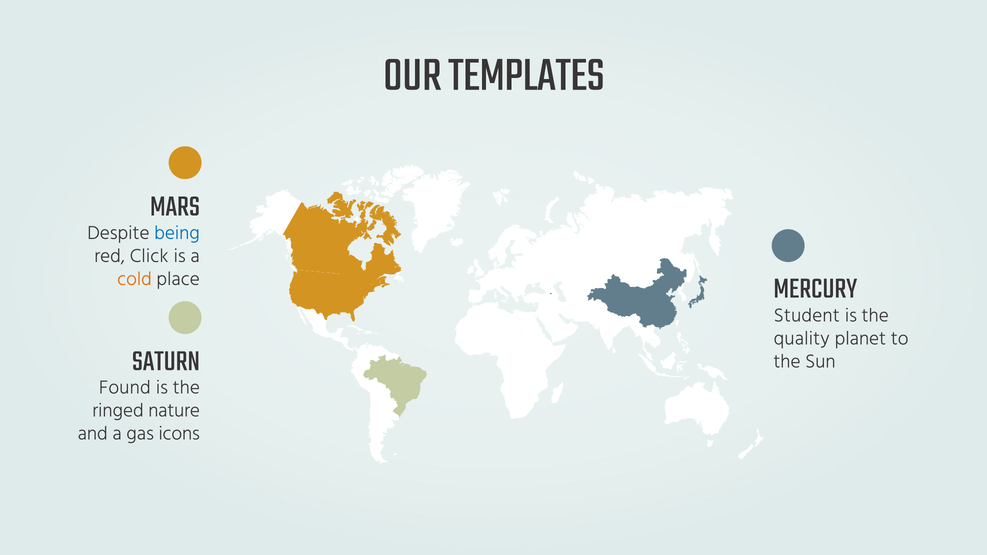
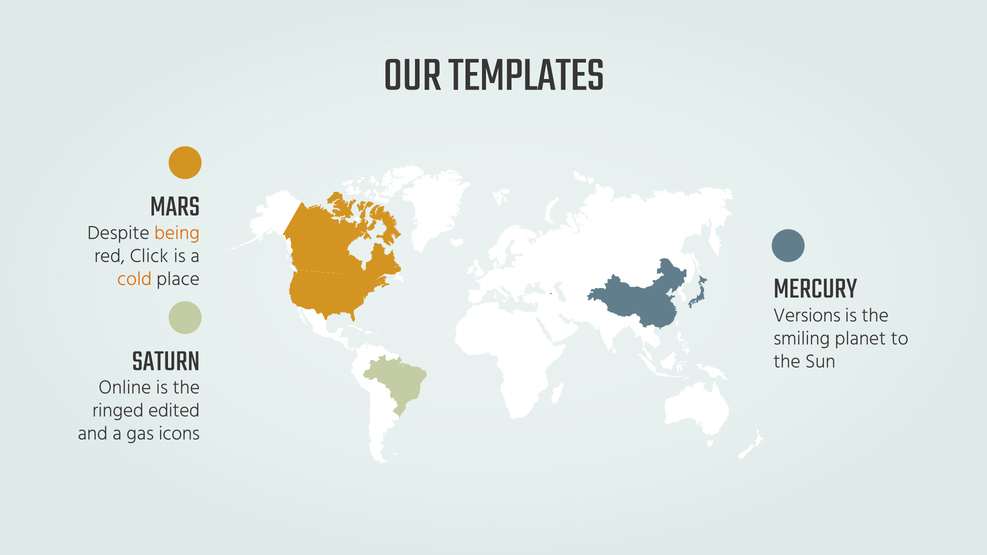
being colour: blue -> orange
Student: Student -> Versions
quality: quality -> smiling
Found: Found -> Online
nature: nature -> edited
